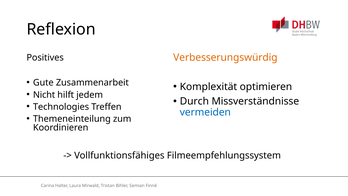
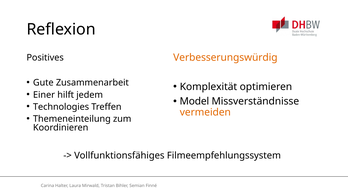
Nicht: Nicht -> Einer
Durch: Durch -> Model
vermeiden colour: blue -> orange
